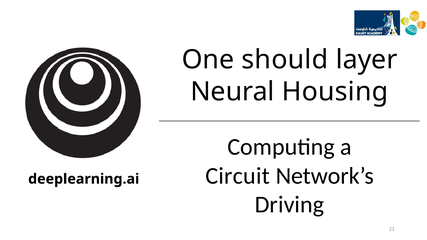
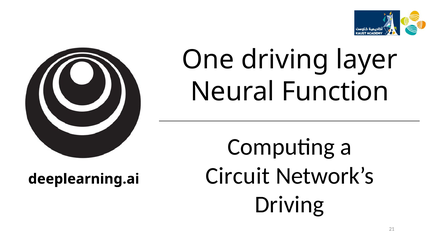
One should: should -> driving
Housing: Housing -> Function
